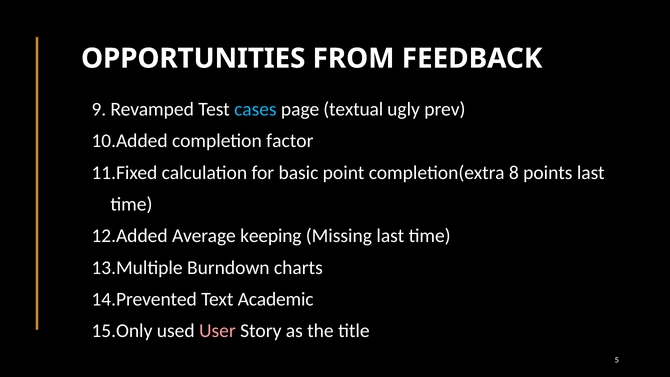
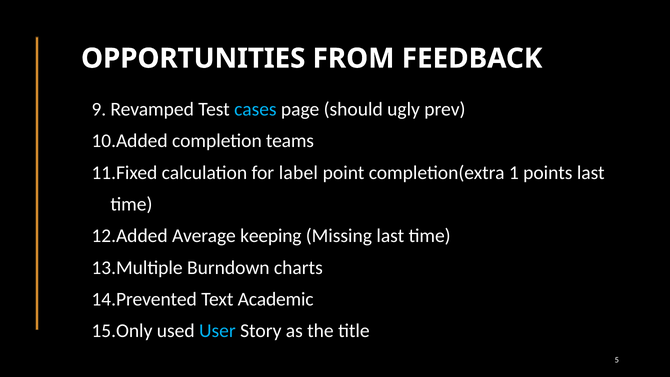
textual: textual -> should
factor: factor -> teams
basic: basic -> label
8: 8 -> 1
User colour: pink -> light blue
